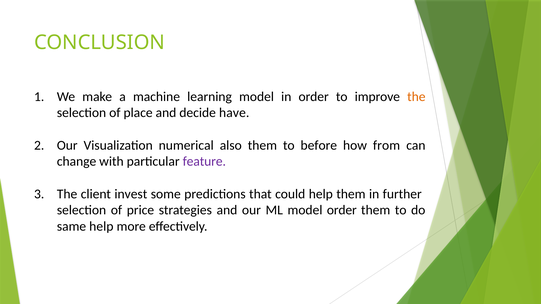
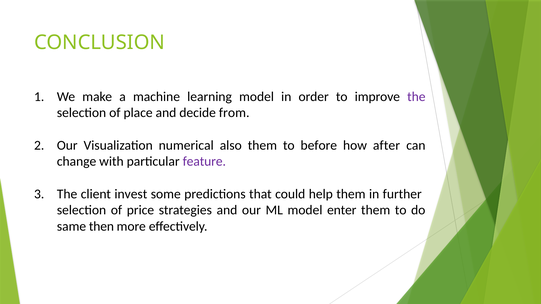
the at (416, 97) colour: orange -> purple
have: have -> from
from: from -> after
model order: order -> enter
same help: help -> then
